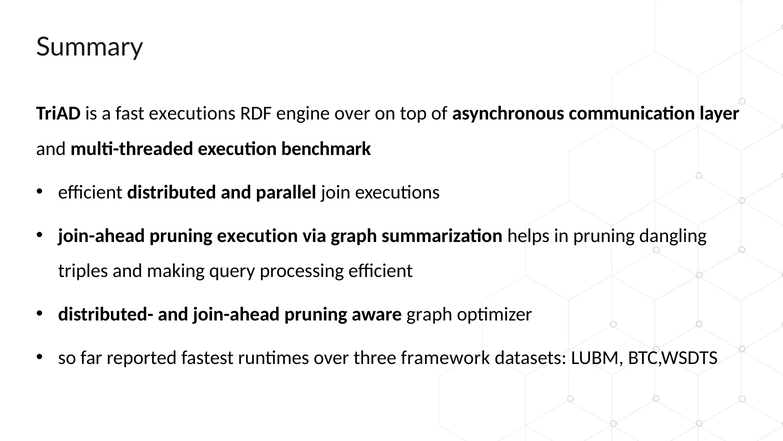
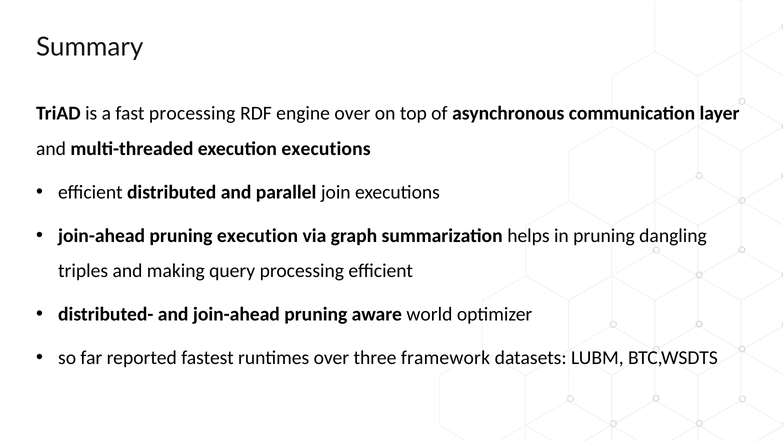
fast executions: executions -> processing
execution benchmark: benchmark -> executions
aware graph: graph -> world
